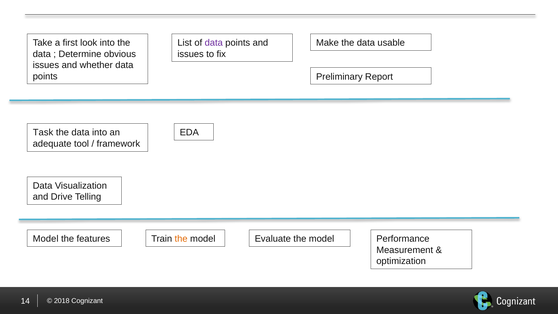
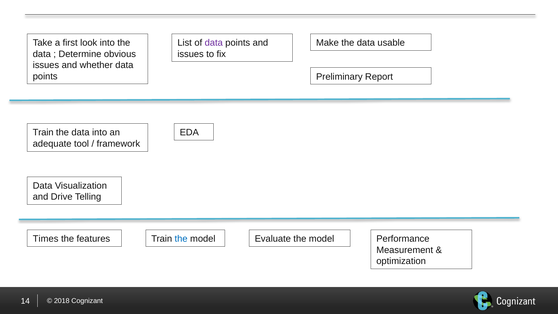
Task at (43, 133): Task -> Train
Model at (46, 239): Model -> Times
the at (181, 239) colour: orange -> blue
